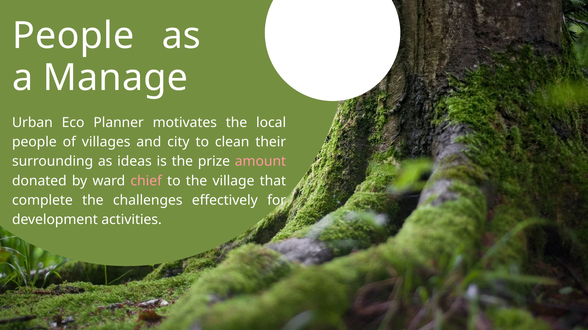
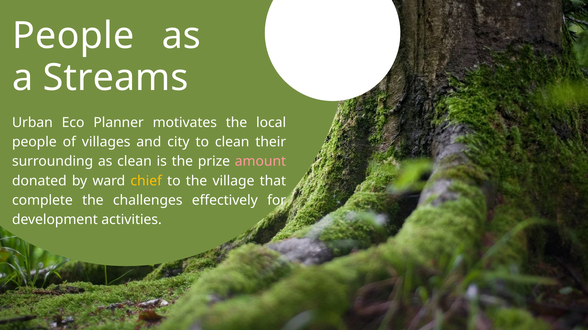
Manage: Manage -> Streams
as ideas: ideas -> clean
chief colour: pink -> yellow
